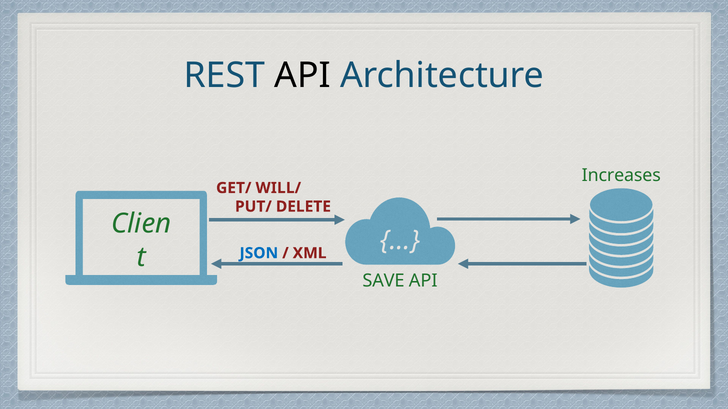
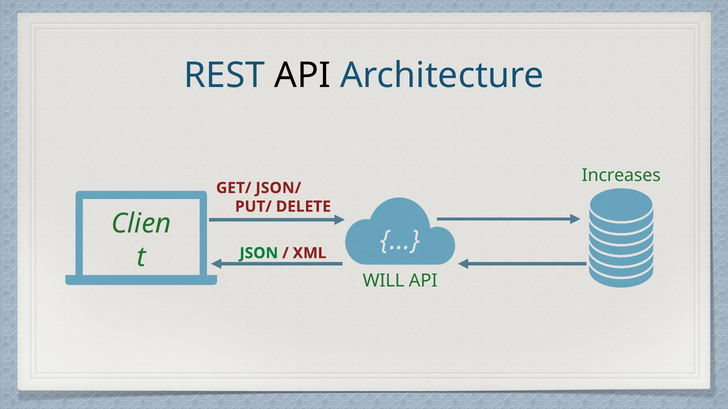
WILL/: WILL/ -> JSON/
JSON colour: blue -> green
SAVE: SAVE -> WILL
